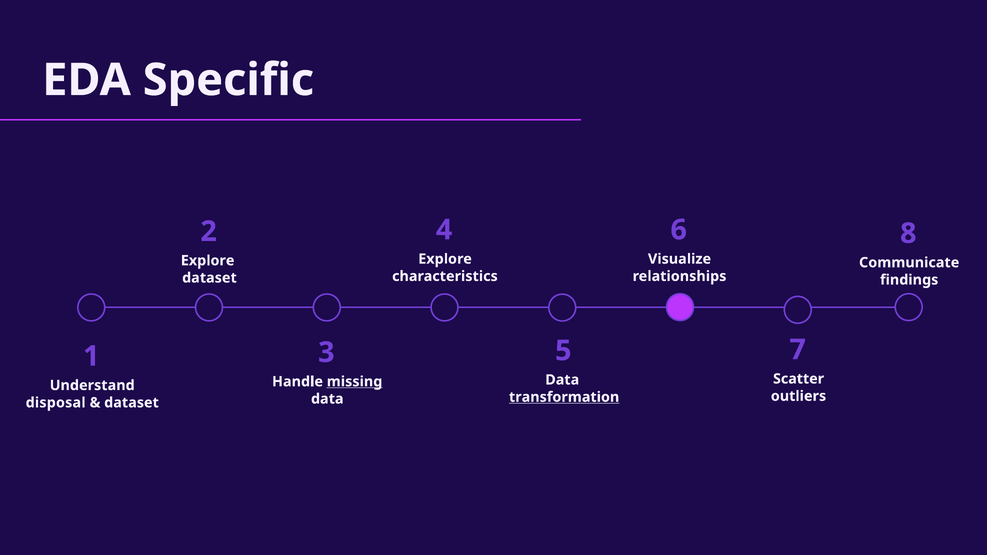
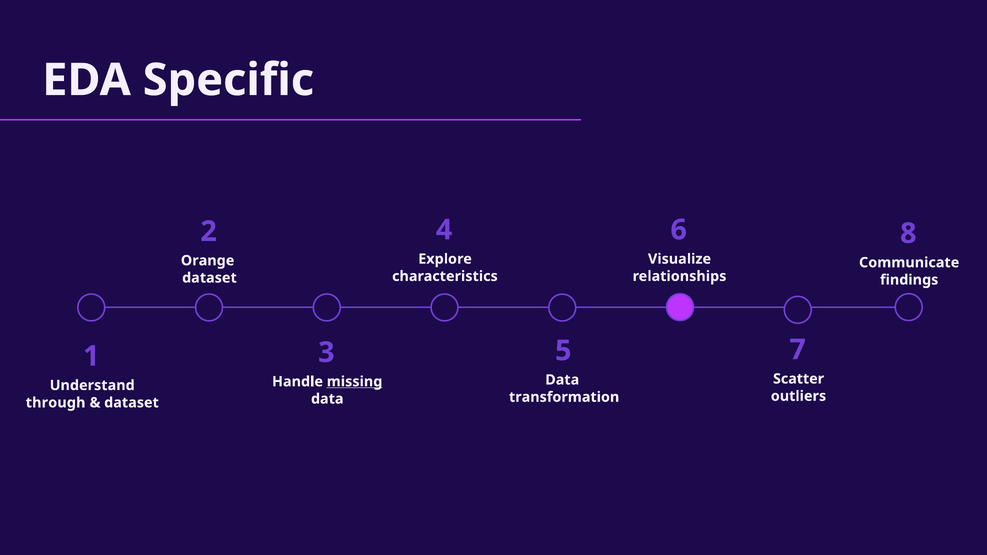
Explore at (208, 261): Explore -> Orange
transformation underline: present -> none
disposal: disposal -> through
